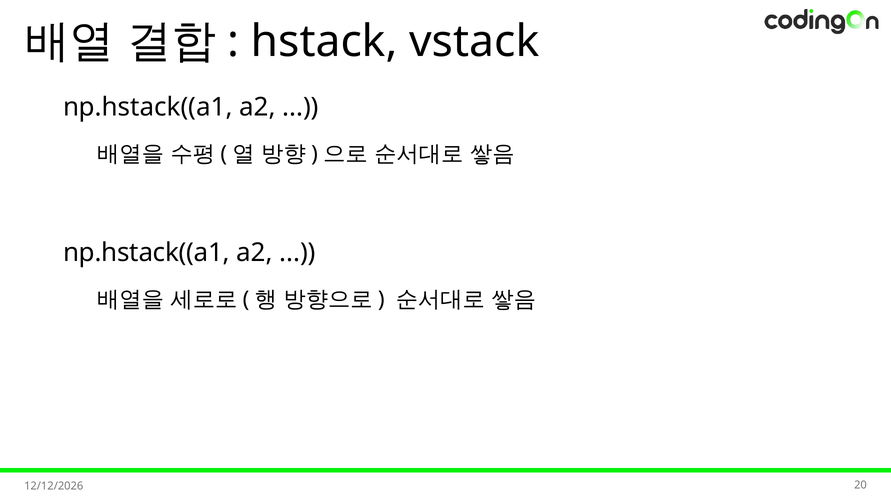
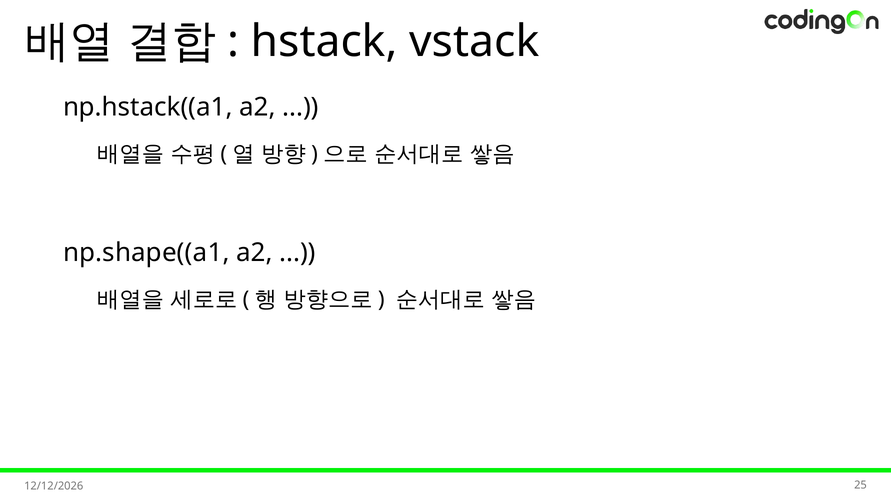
np.hstack((a1 at (146, 253): np.hstack((a1 -> np.shape((a1
20: 20 -> 25
